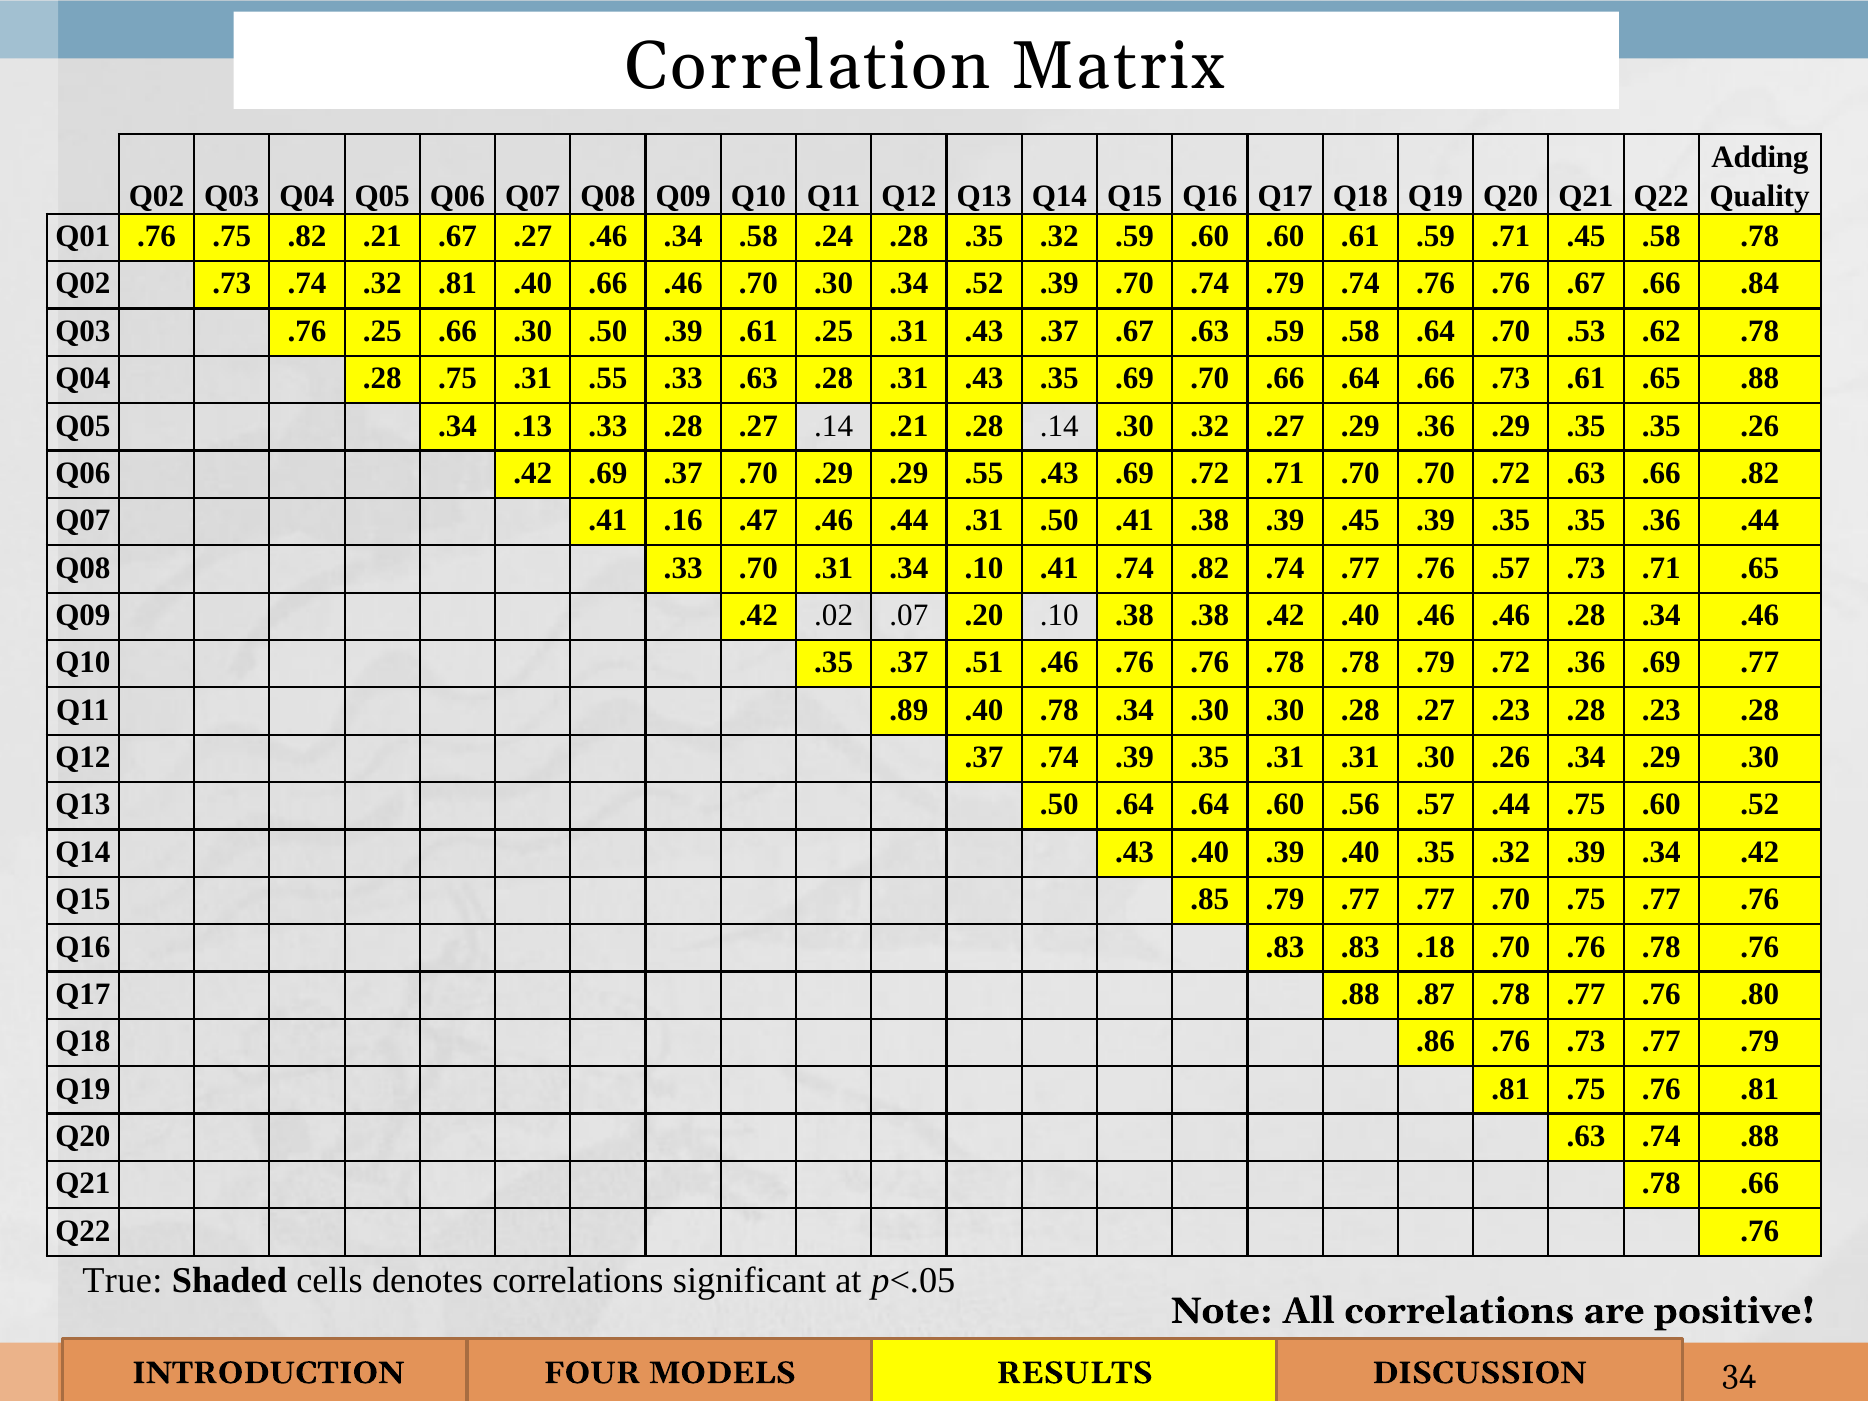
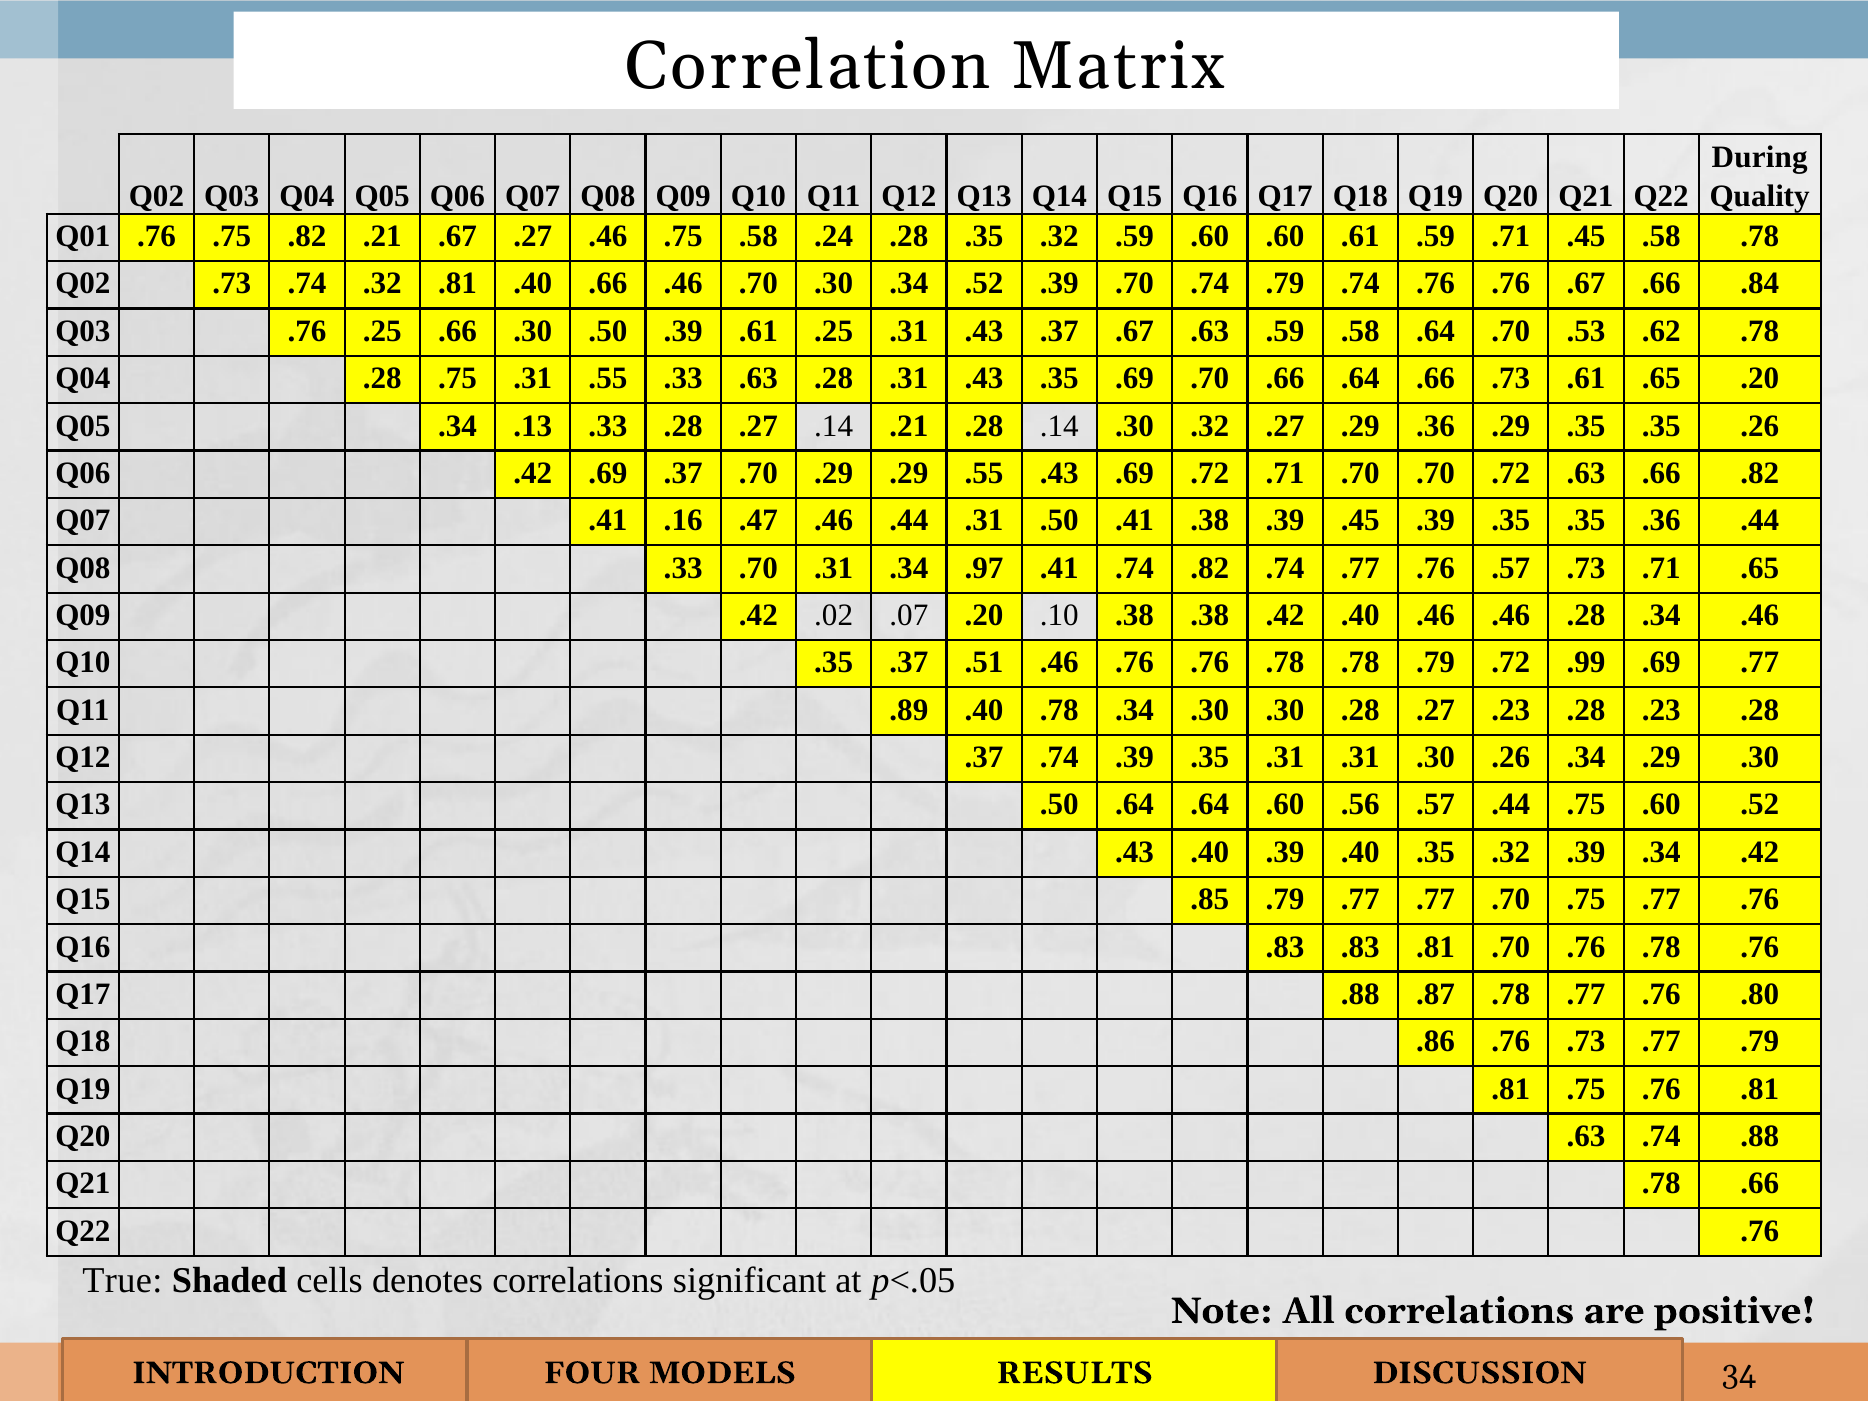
Adding: Adding -> During
.46 .34: .34 -> .75
.65 .88: .88 -> .20
.34 .10: .10 -> .97
.72 .36: .36 -> .99
.83 .18: .18 -> .81
